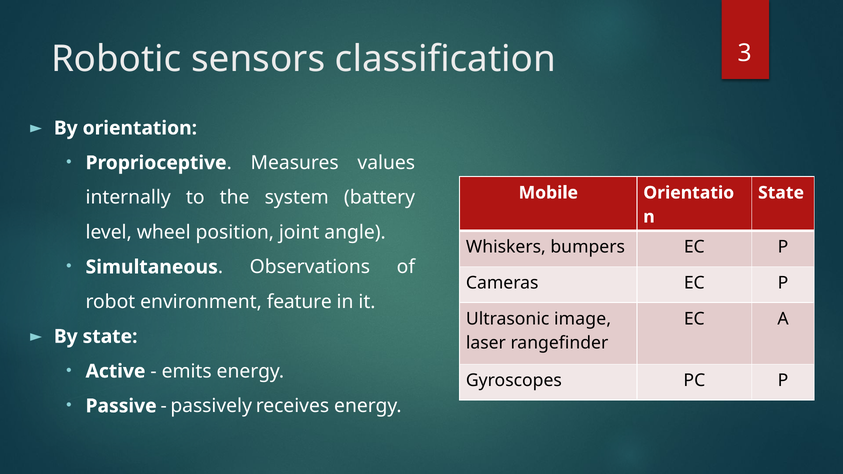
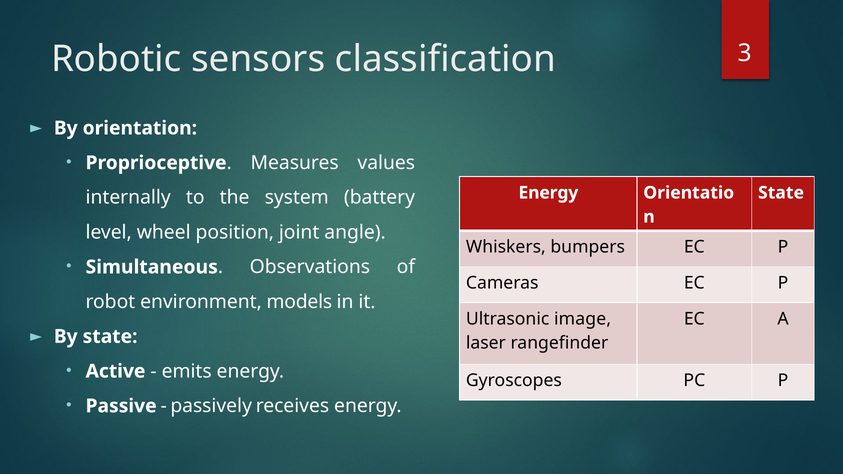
Mobile at (548, 193): Mobile -> Energy
feature: feature -> models
